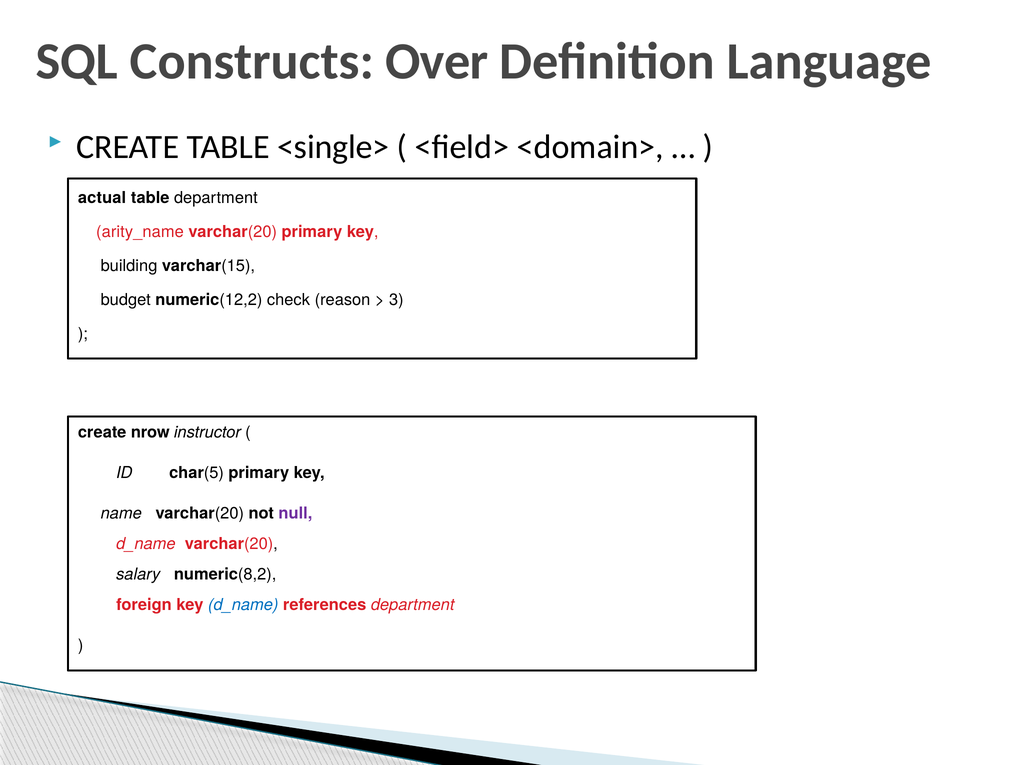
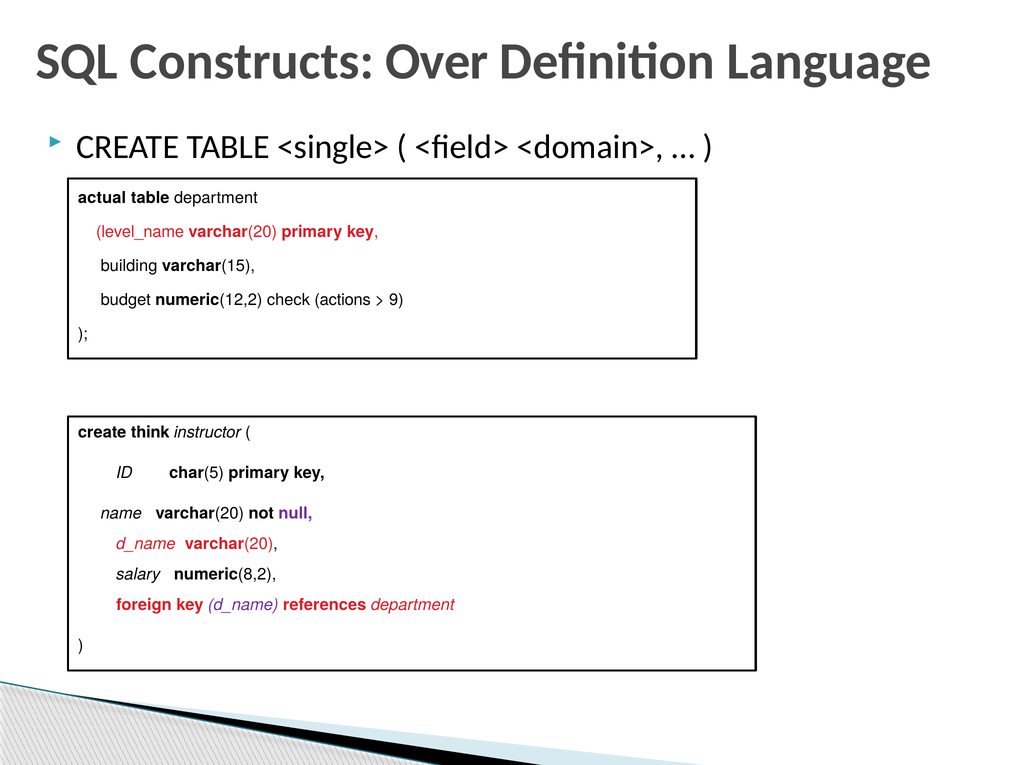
arity_name: arity_name -> level_name
reason: reason -> actions
3: 3 -> 9
nrow: nrow -> think
d_name at (243, 604) colour: blue -> purple
